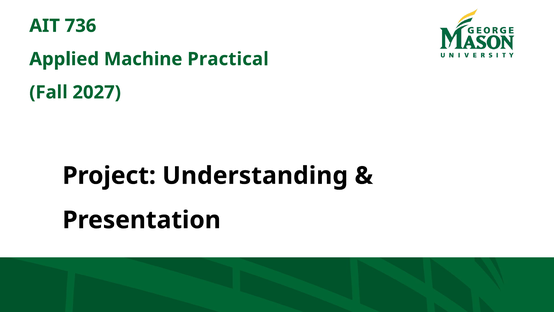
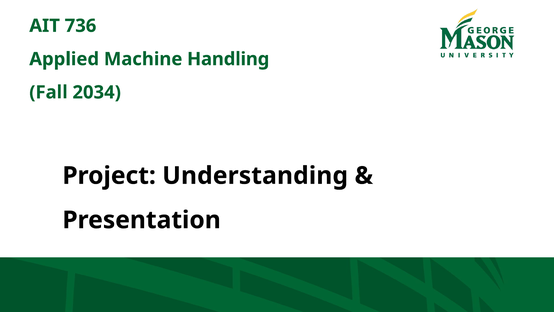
Practical: Practical -> Handling
2027: 2027 -> 2034
